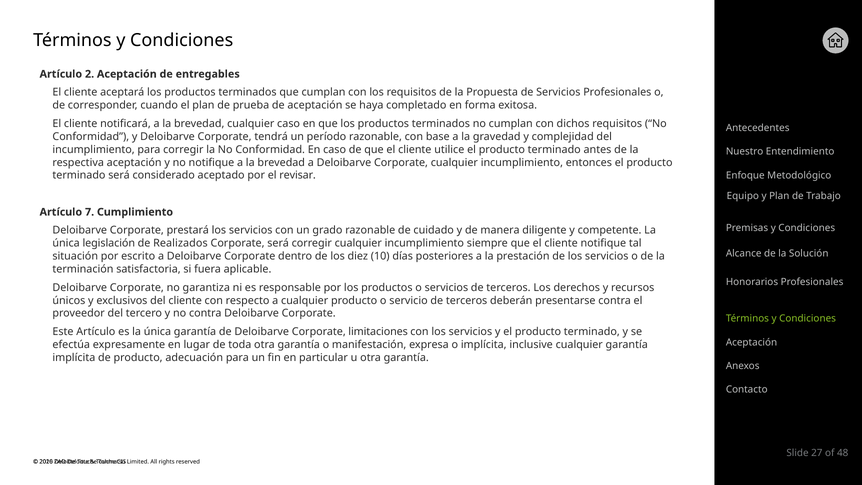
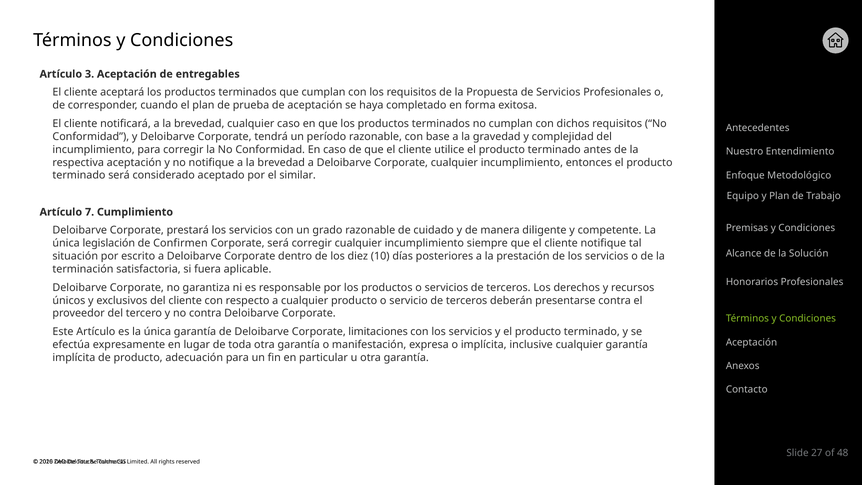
2: 2 -> 3
revisar: revisar -> similar
Realizados: Realizados -> Confirmen
